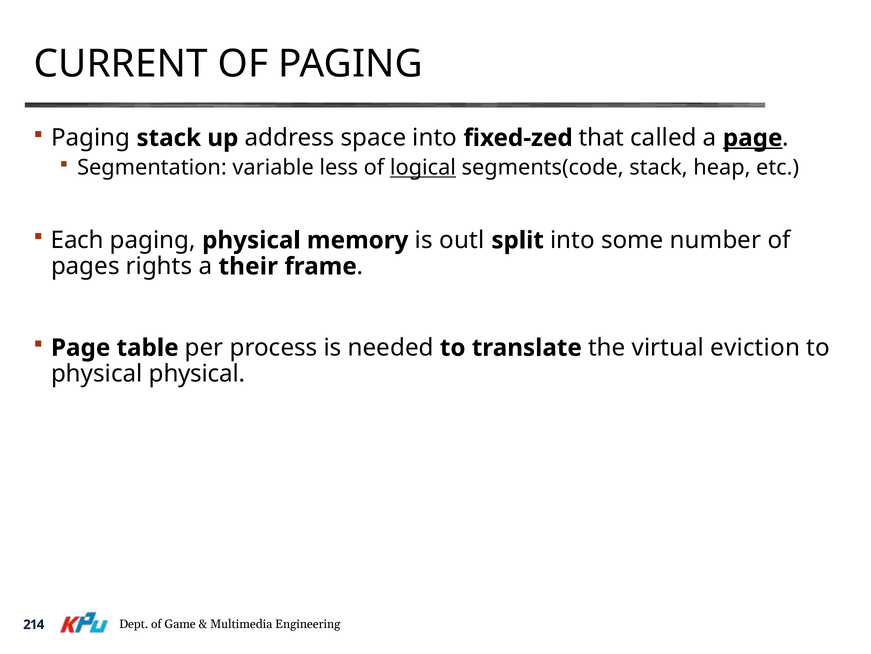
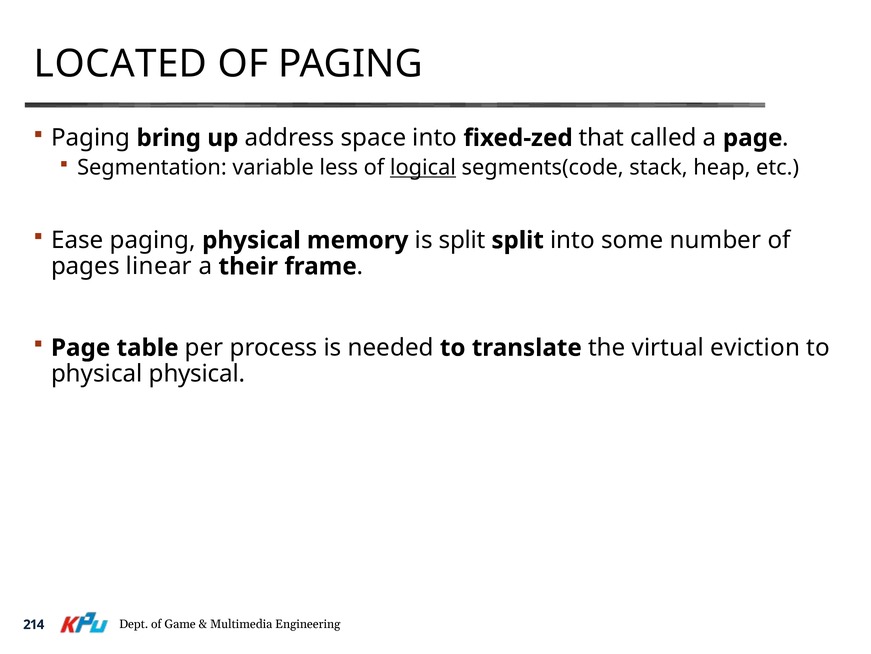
CURRENT: CURRENT -> LOCATED
Paging stack: stack -> bring
page at (753, 138) underline: present -> none
Each: Each -> Ease
is outl: outl -> split
rights: rights -> linear
